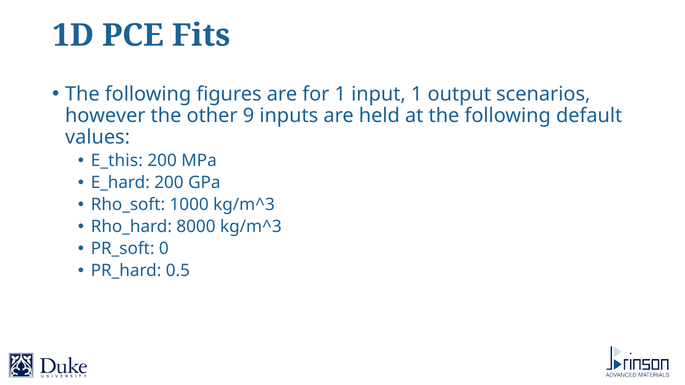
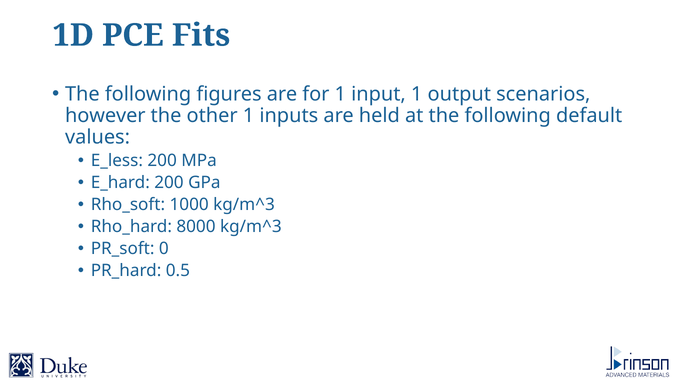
other 9: 9 -> 1
E_this: E_this -> E_less
